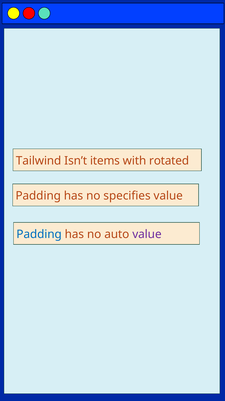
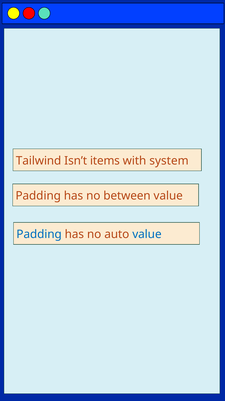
rotated: rotated -> system
specifies: specifies -> between
value at (147, 234) colour: purple -> blue
